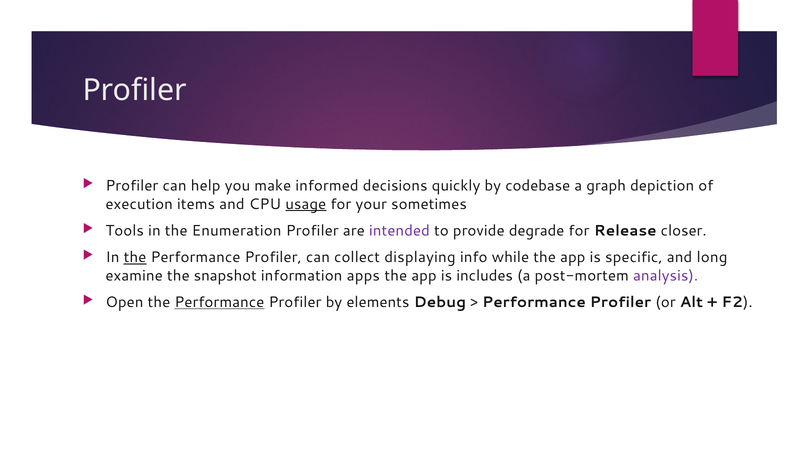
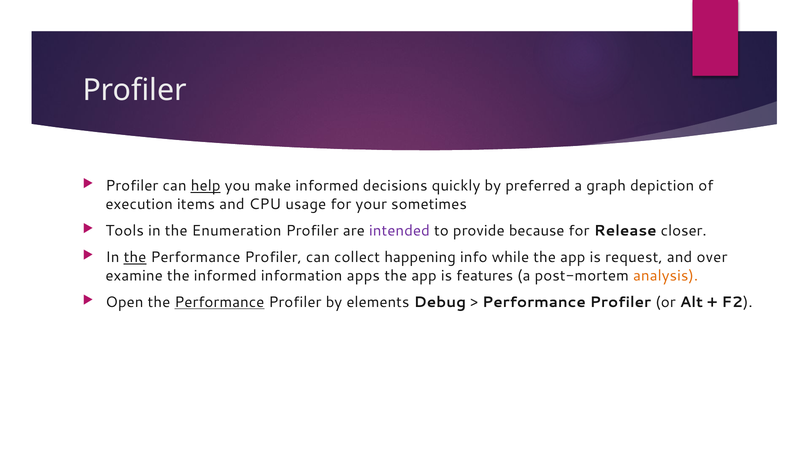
help underline: none -> present
codebase: codebase -> preferred
usage underline: present -> none
degrade: degrade -> because
displaying: displaying -> happening
specific: specific -> request
long: long -> over
the snapshot: snapshot -> informed
includes: includes -> features
analysis colour: purple -> orange
